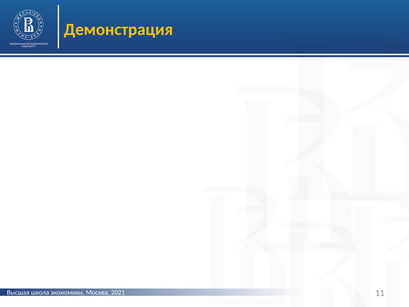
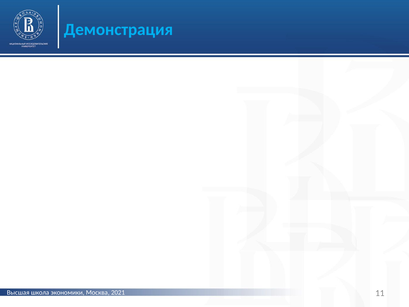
Демонстрация colour: yellow -> light blue
